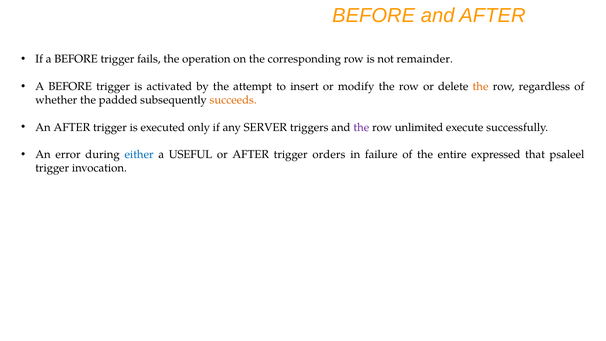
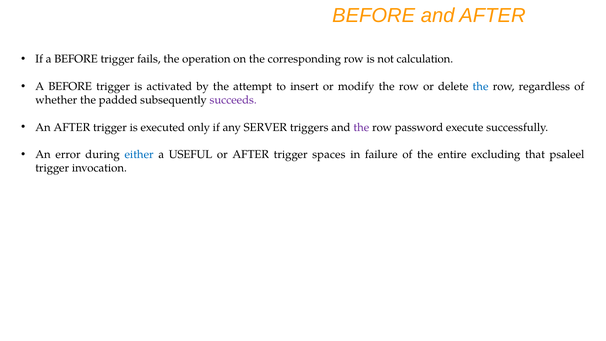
remainder: remainder -> calculation
the at (481, 86) colour: orange -> blue
succeeds colour: orange -> purple
unlimited: unlimited -> password
orders: orders -> spaces
expressed: expressed -> excluding
